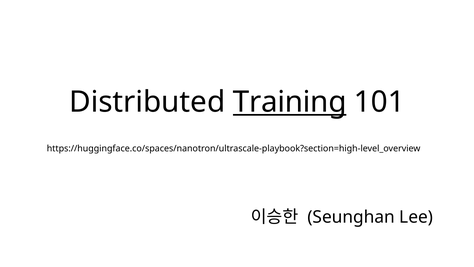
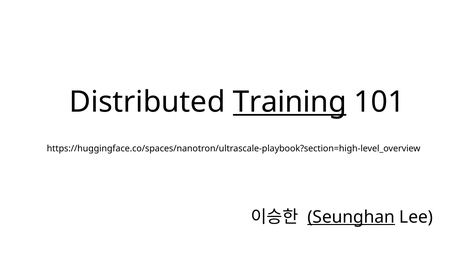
Seunghan underline: none -> present
